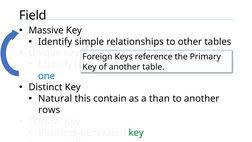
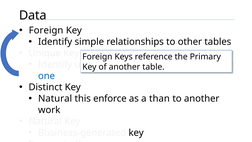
Field: Field -> Data
Massive at (46, 30): Massive -> Foreign
contain: contain -> enforce
rows: rows -> work
key at (136, 132) colour: green -> black
